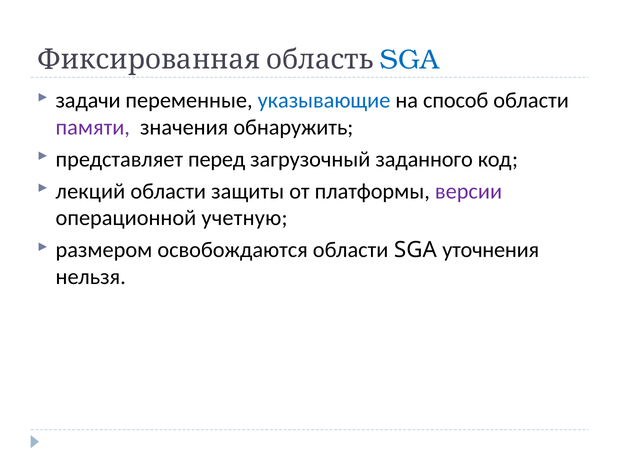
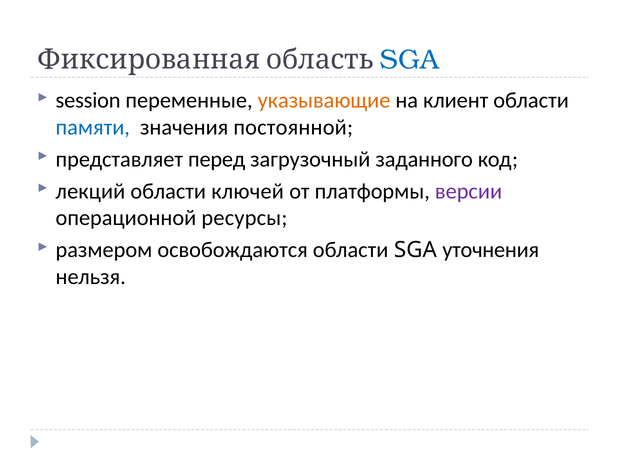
задачи: задачи -> session
указывающие colour: blue -> orange
способ: способ -> клиент
памяти colour: purple -> blue
обнаружить: обнаружить -> постоянной
защиты: защиты -> ключей
учетную: учетную -> ресурсы
